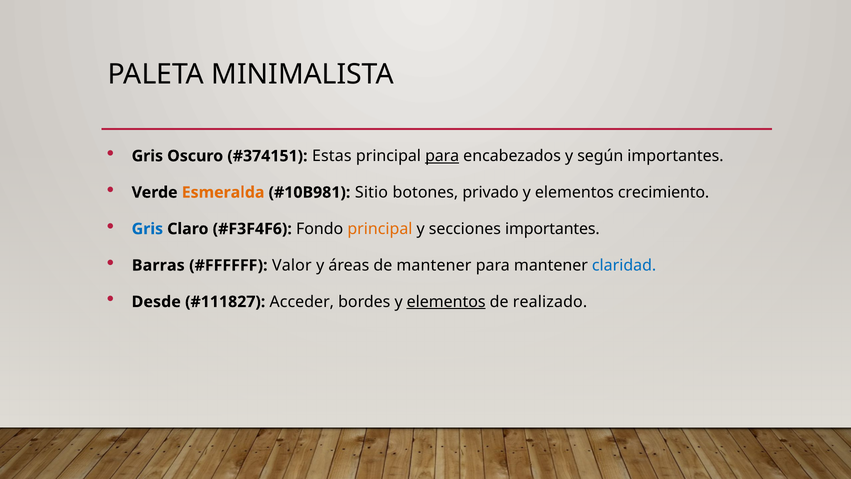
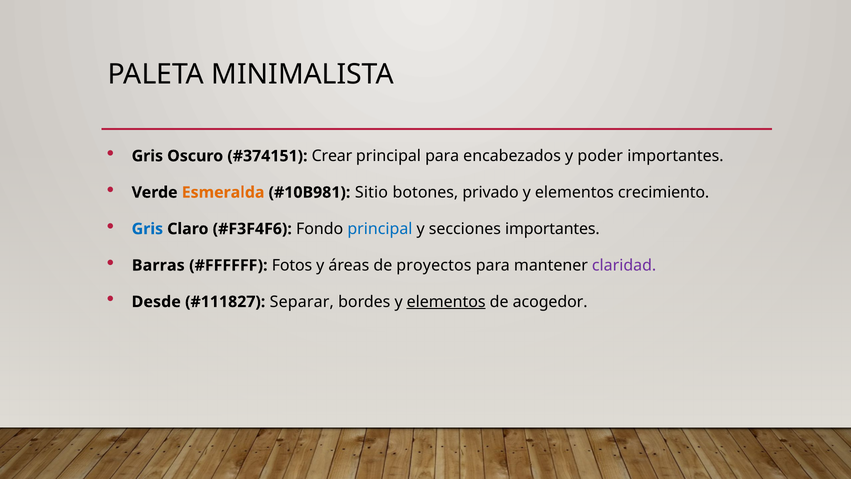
Estas: Estas -> Crear
para at (442, 156) underline: present -> none
según: según -> poder
principal at (380, 229) colour: orange -> blue
Valor: Valor -> Fotos
de mantener: mantener -> proyectos
claridad colour: blue -> purple
Acceder: Acceder -> Separar
realizado: realizado -> acogedor
